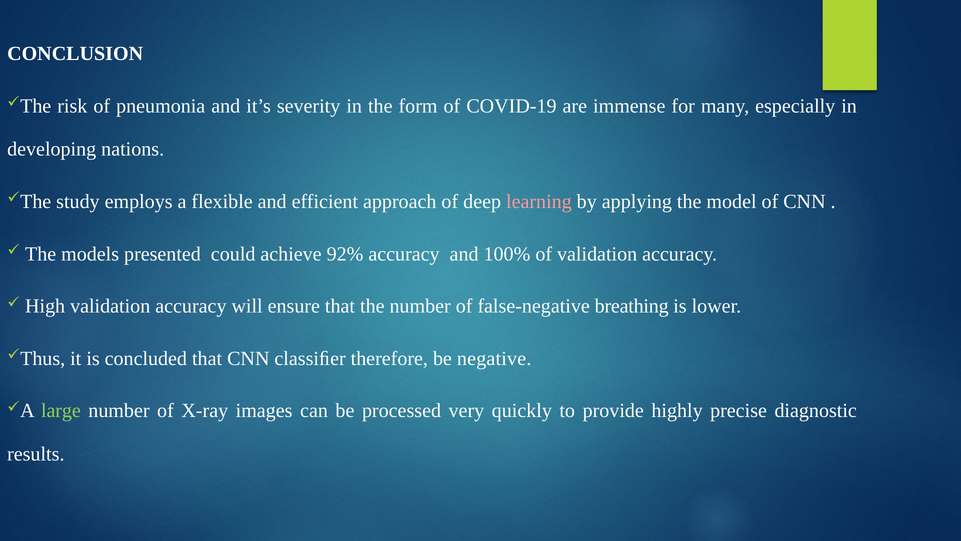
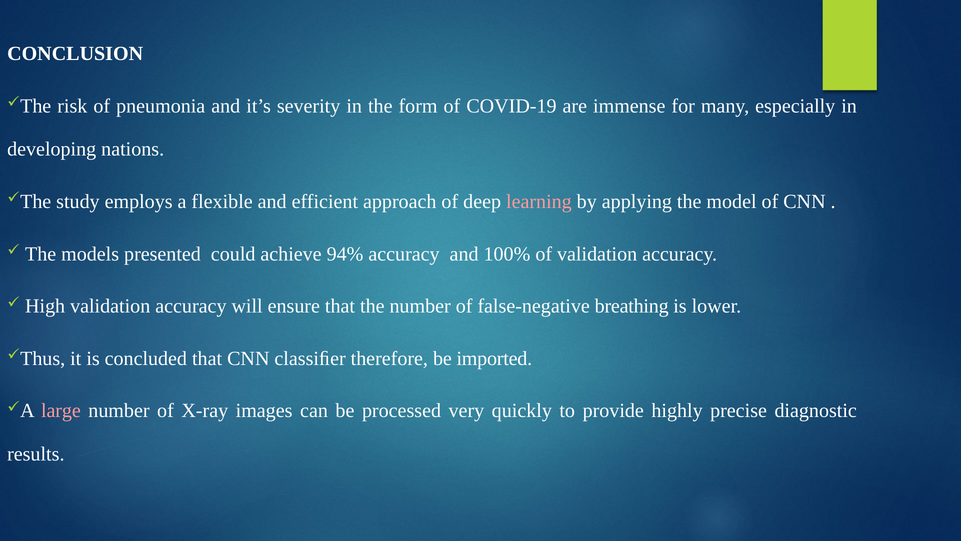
92%: 92% -> 94%
negative: negative -> imported
large colour: light green -> pink
